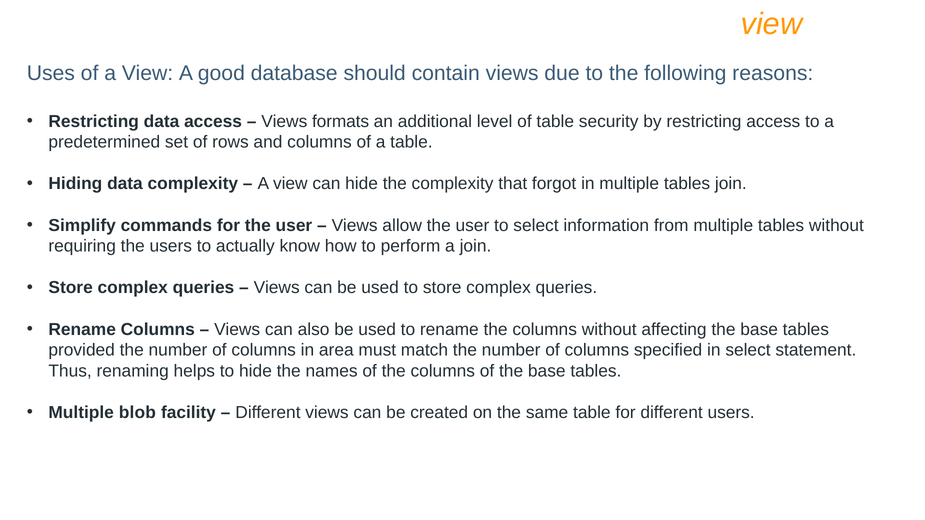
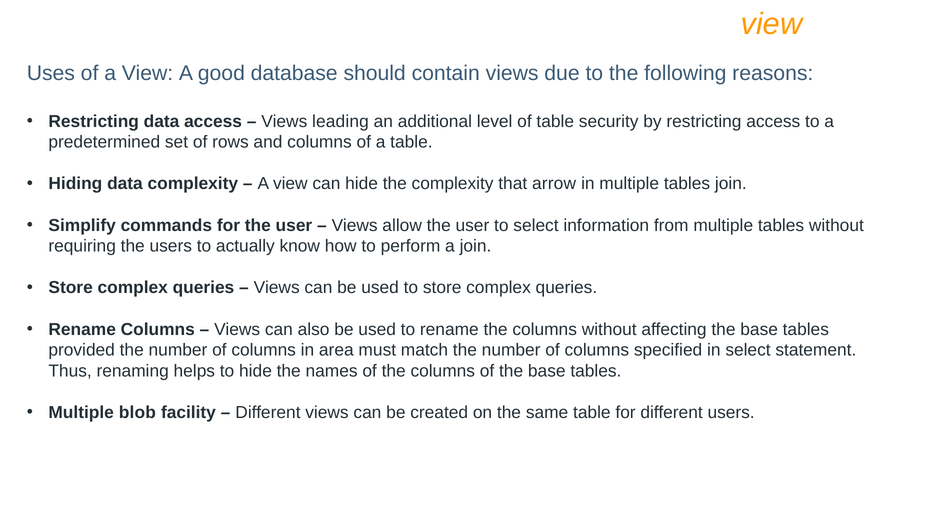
formats: formats -> leading
forgot: forgot -> arrow
